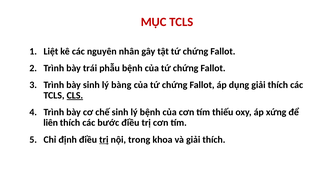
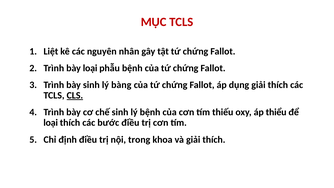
bày trái: trái -> loại
xứng: xứng -> thiểu
liên at (51, 123): liên -> loại
trị at (104, 139) underline: present -> none
